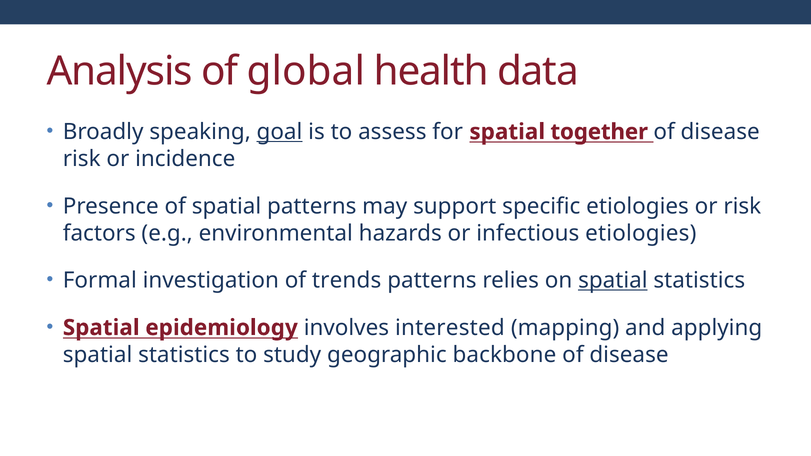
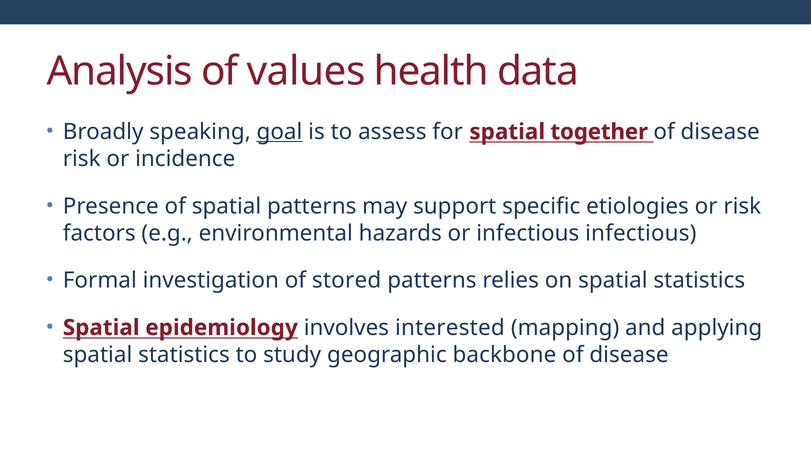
global: global -> values
infectious etiologies: etiologies -> infectious
trends: trends -> stored
spatial at (613, 280) underline: present -> none
